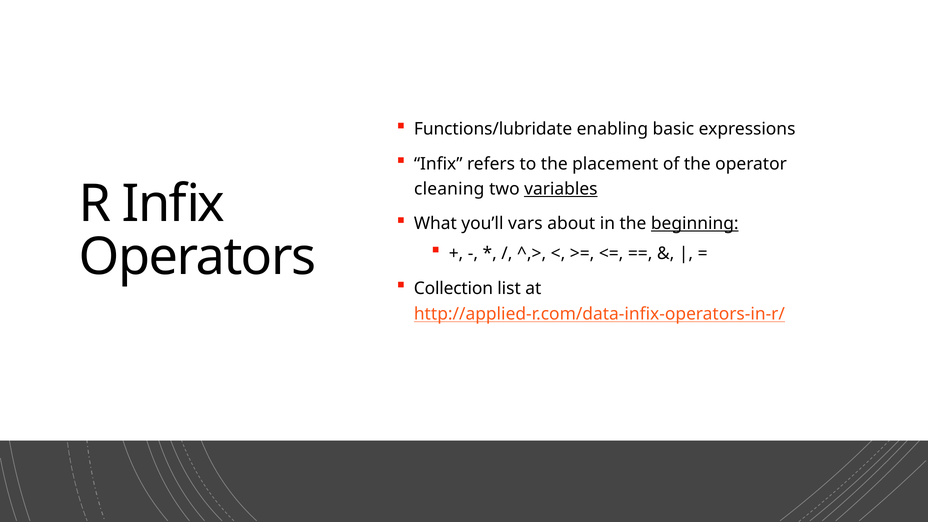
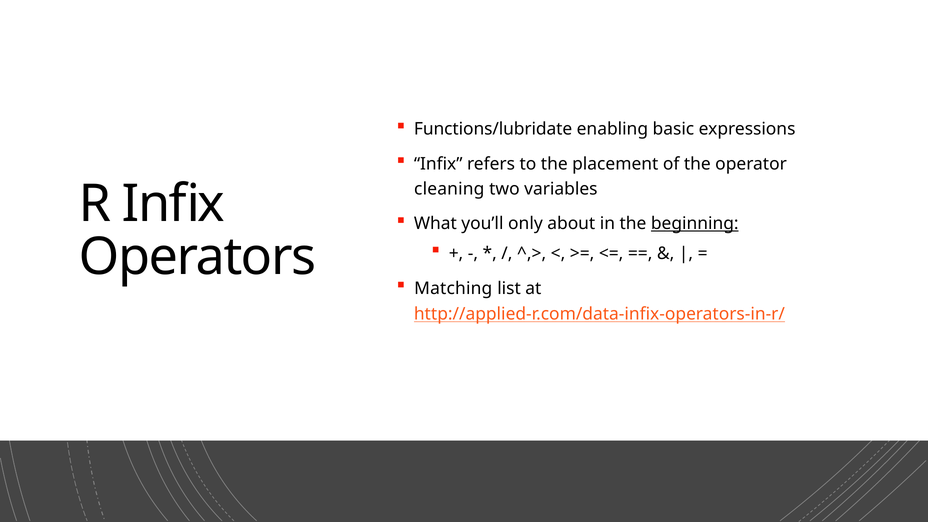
variables underline: present -> none
vars: vars -> only
Collection: Collection -> Matching
